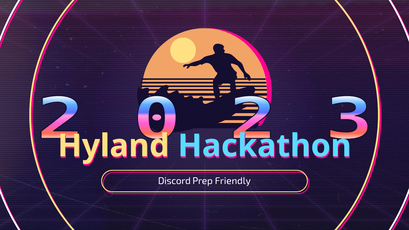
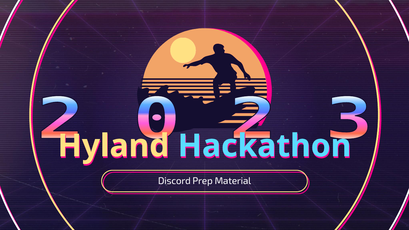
Friendly: Friendly -> Material
